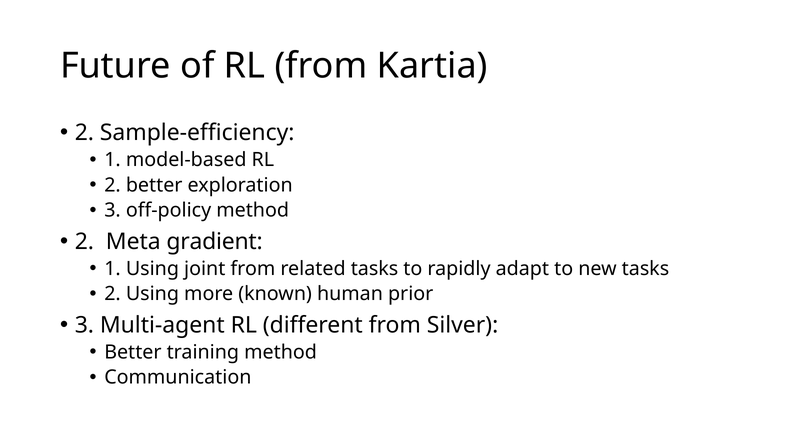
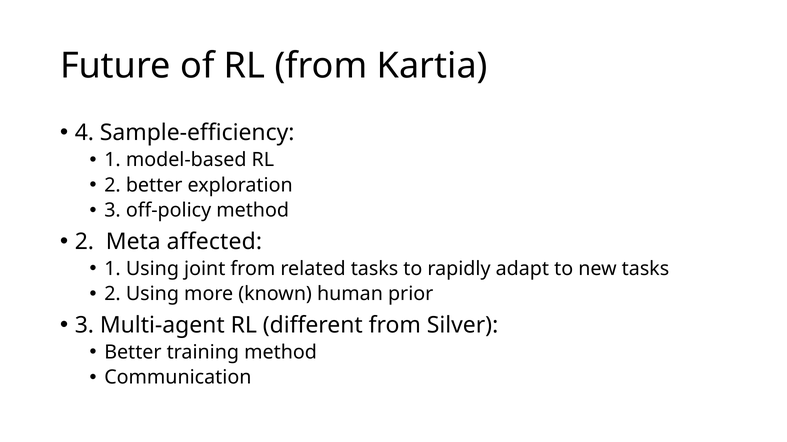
2 at (84, 133): 2 -> 4
gradient: gradient -> affected
